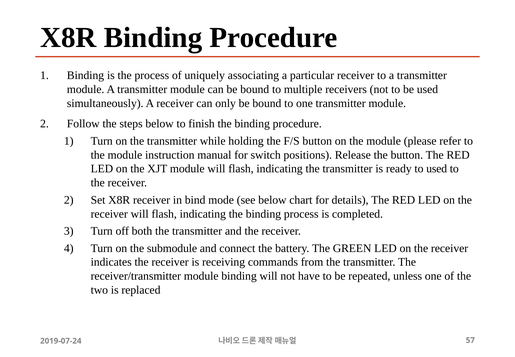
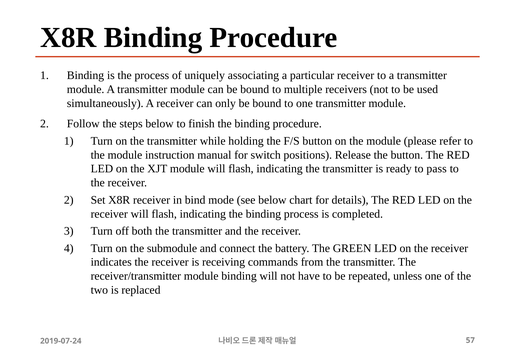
to used: used -> pass
